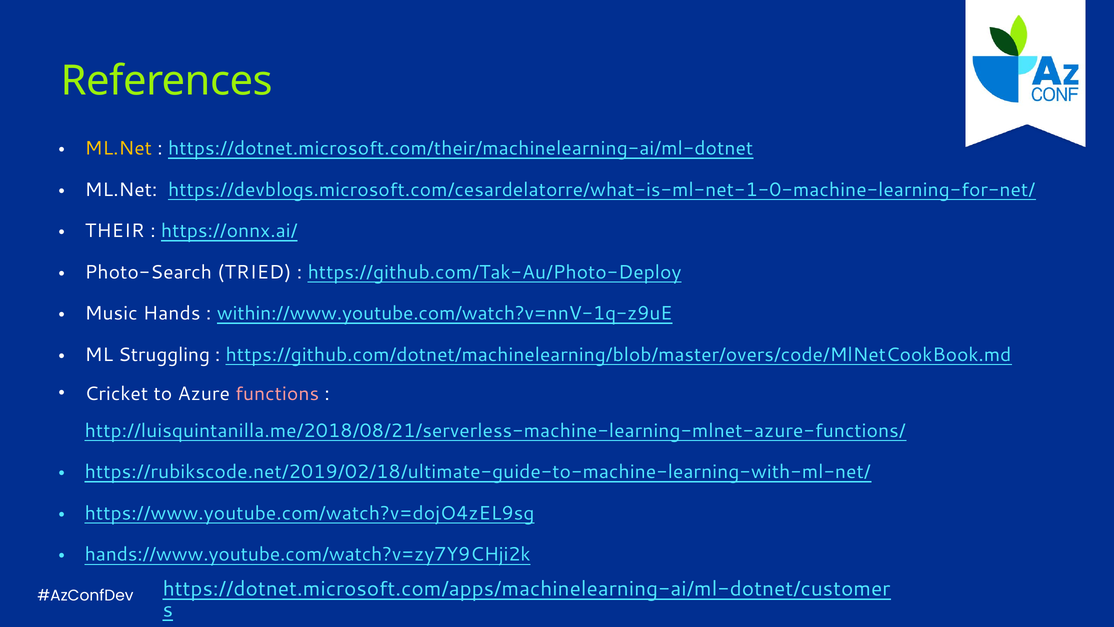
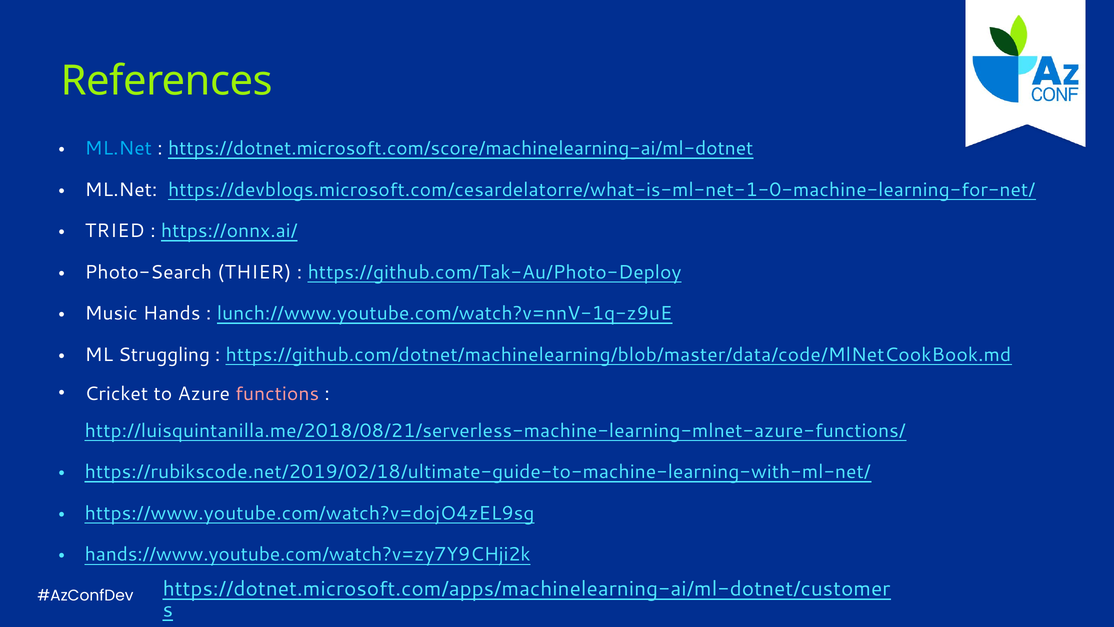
ML.Net at (118, 148) colour: yellow -> light blue
https://dotnet.microsoft.com/their/machinelearning-ai/ml-dotnet: https://dotnet.microsoft.com/their/machinelearning-ai/ml-dotnet -> https://dotnet.microsoft.com/score/machinelearning-ai/ml-dotnet
THEIR: THEIR -> TRIED
TRIED: TRIED -> THIER
within://www.youtube.com/watch?v=nnV-1q-z9uE: within://www.youtube.com/watch?v=nnV-1q-z9uE -> lunch://www.youtube.com/watch?v=nnV-1q-z9uE
https://github.com/dotnet/machinelearning/blob/master/overs/code/MlNetCookBook.md: https://github.com/dotnet/machinelearning/blob/master/overs/code/MlNetCookBook.md -> https://github.com/dotnet/machinelearning/blob/master/data/code/MlNetCookBook.md
